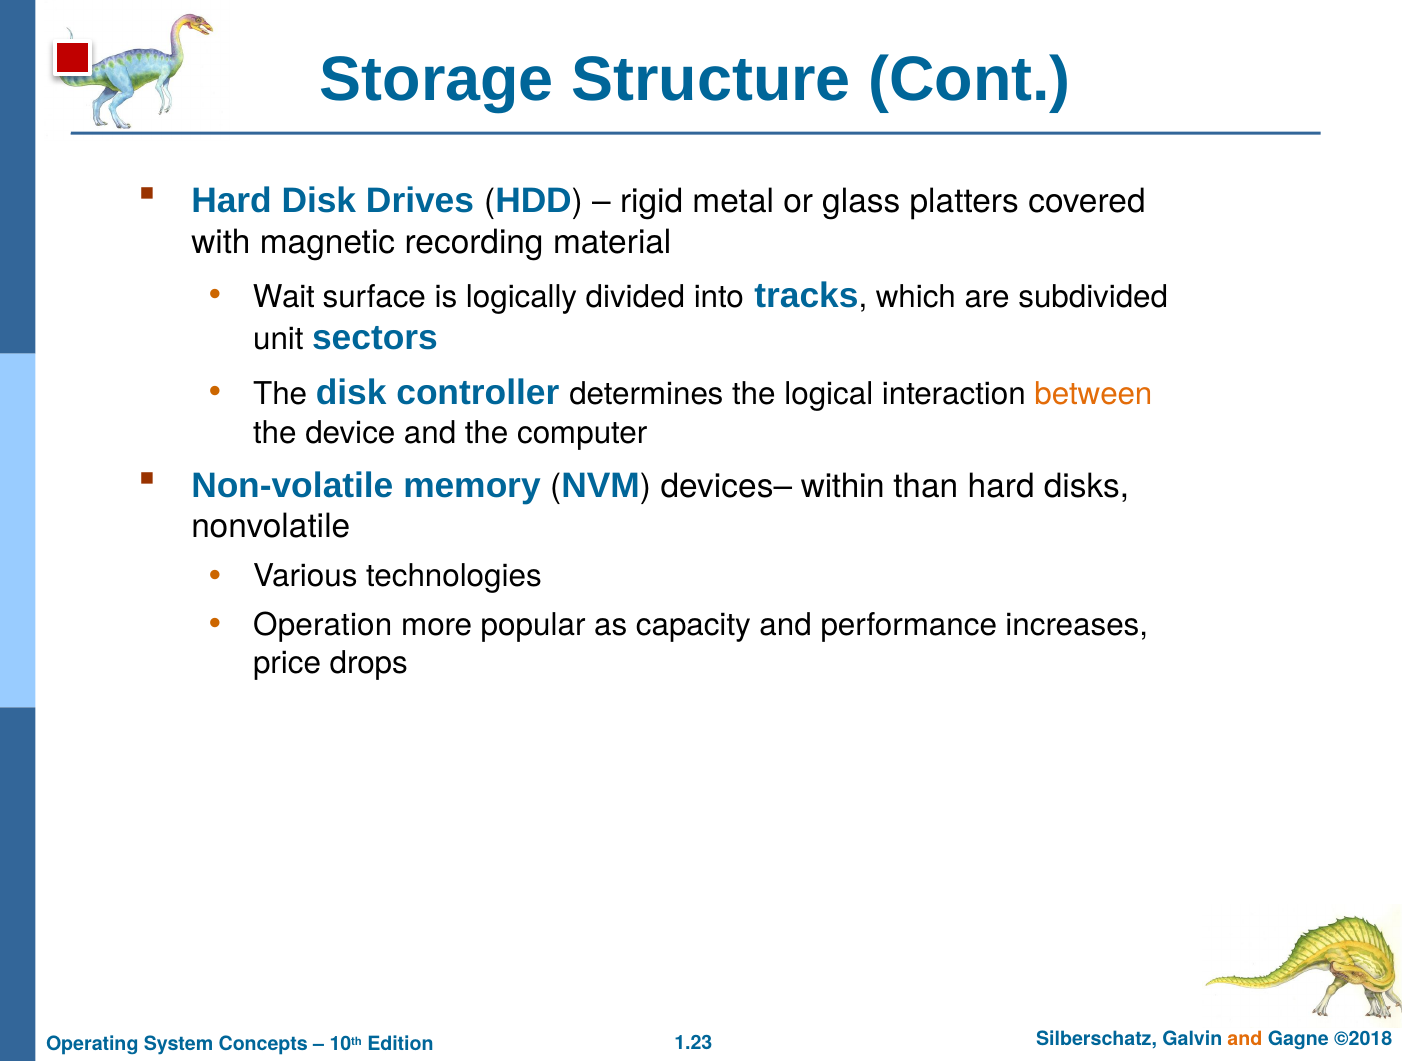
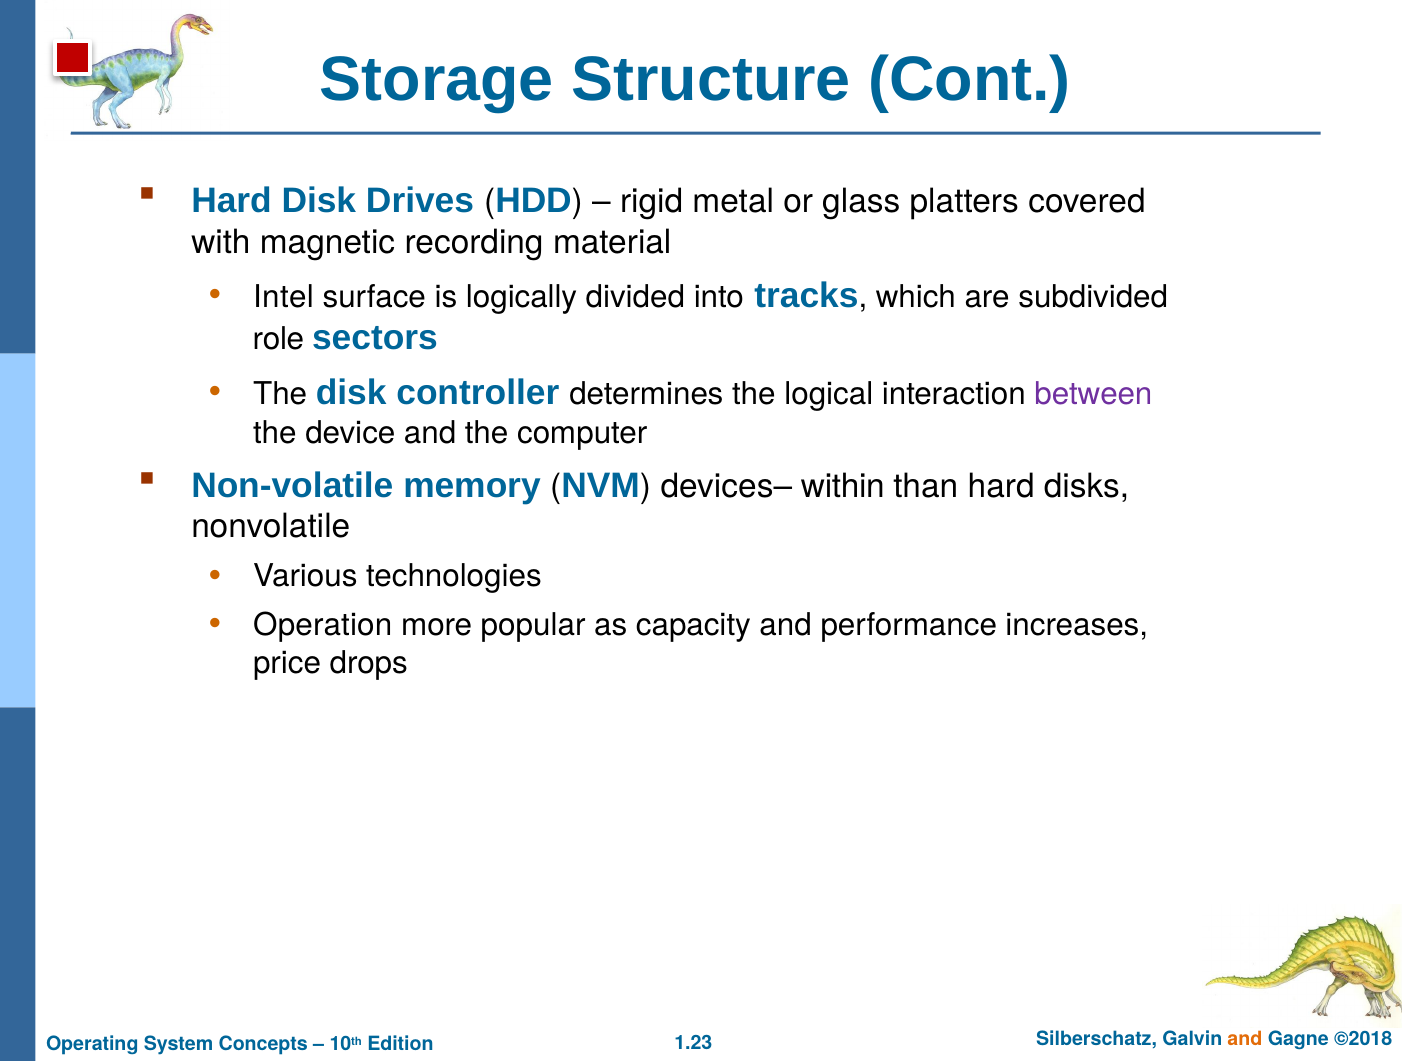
Wait: Wait -> Intel
unit: unit -> role
between colour: orange -> purple
